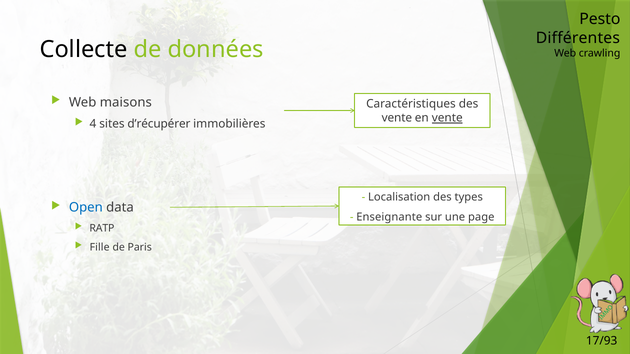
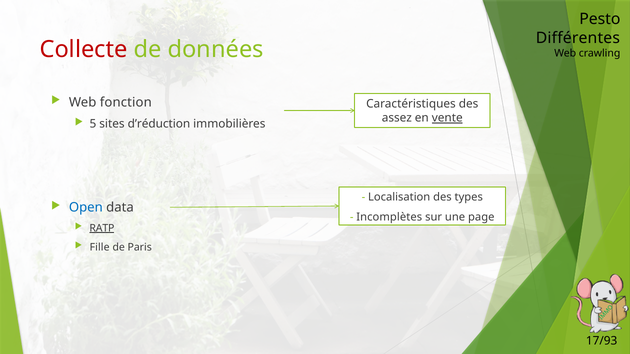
Collecte colour: black -> red
maisons: maisons -> fonction
vente at (397, 118): vente -> assez
4: 4 -> 5
d’récupérer: d’récupérer -> d’réduction
Enseignante: Enseignante -> Incomplètes
RATP underline: none -> present
